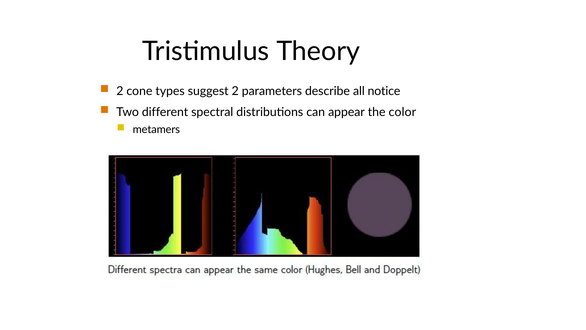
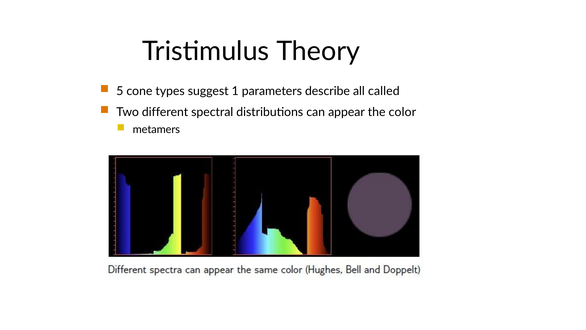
2 at (120, 91): 2 -> 5
suggest 2: 2 -> 1
notice: notice -> called
